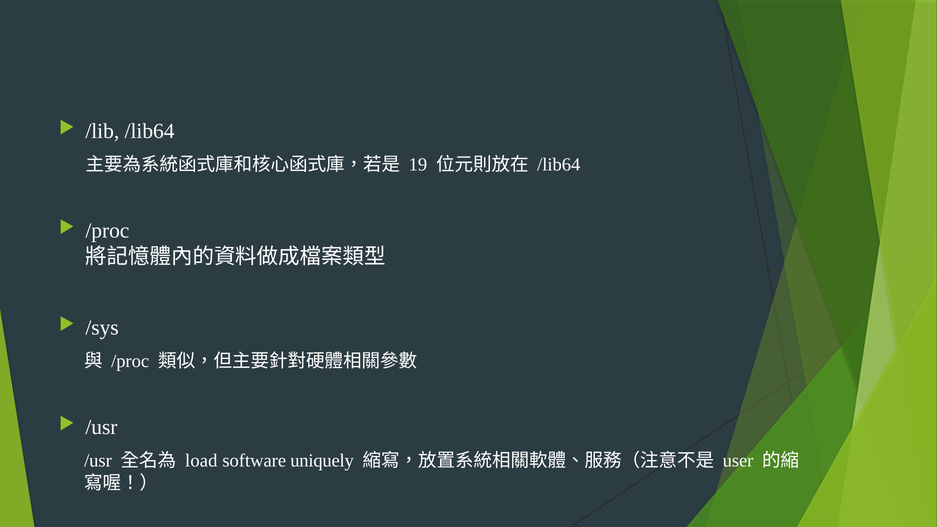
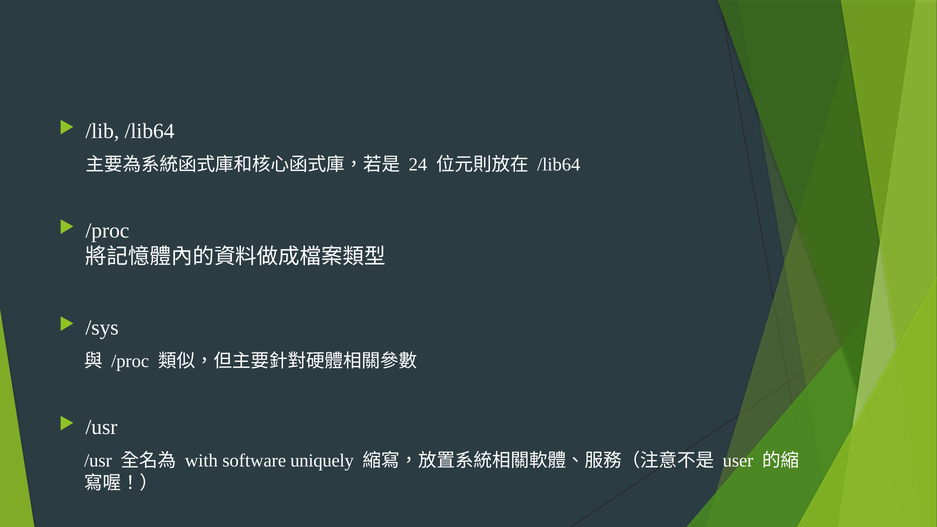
19: 19 -> 24
load: load -> with
